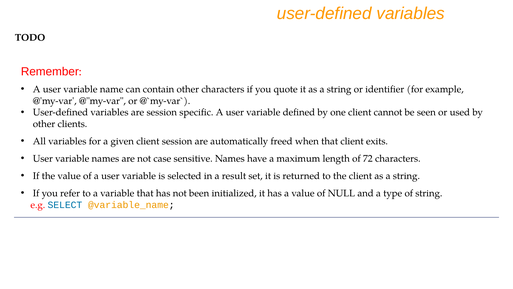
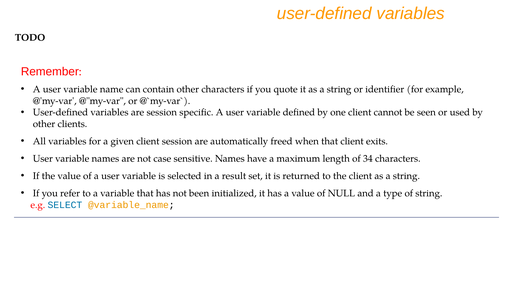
72: 72 -> 34
